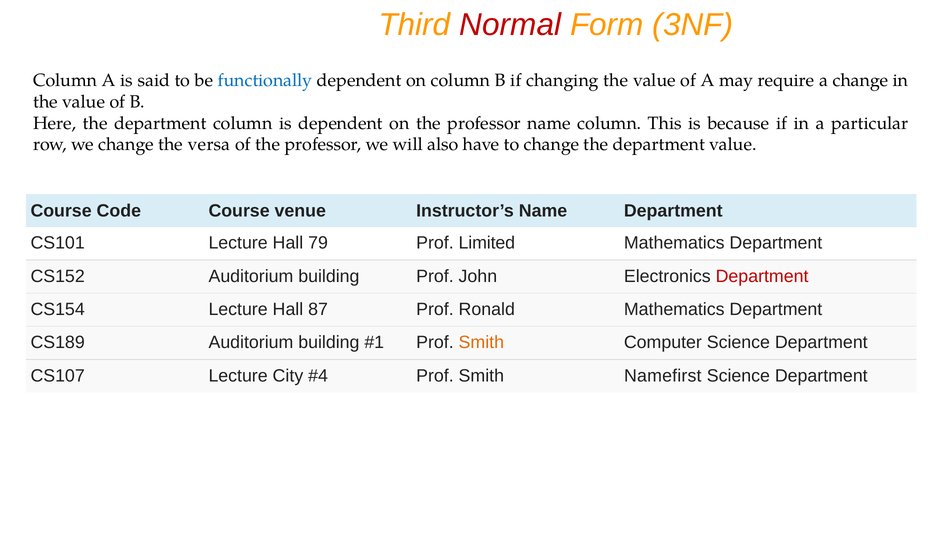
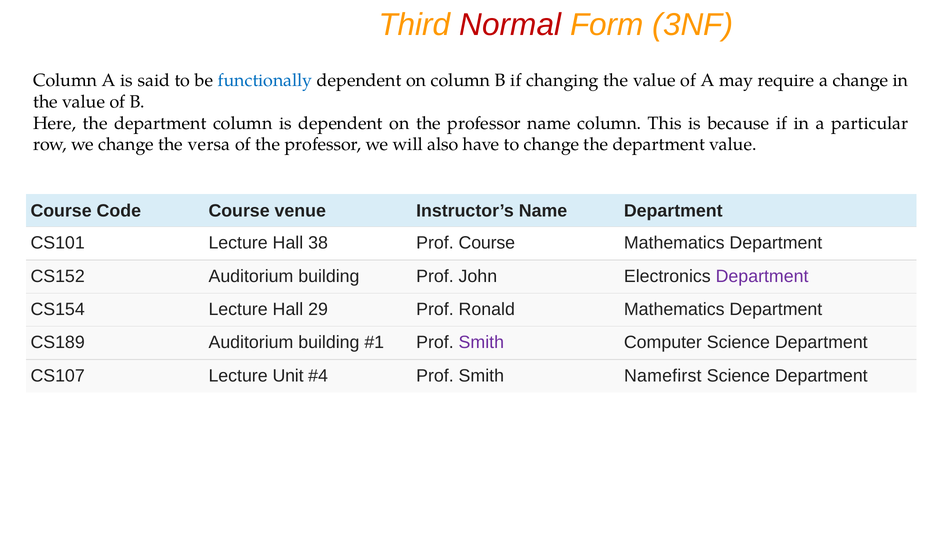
79: 79 -> 38
Prof Limited: Limited -> Course
Department at (762, 276) colour: red -> purple
87: 87 -> 29
Smith at (481, 343) colour: orange -> purple
City: City -> Unit
